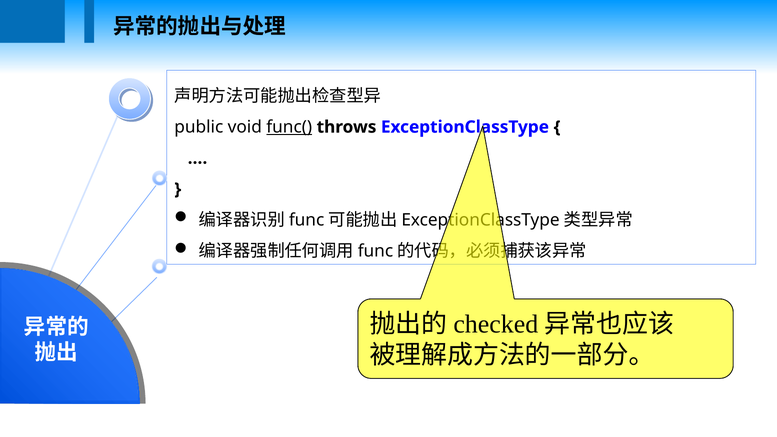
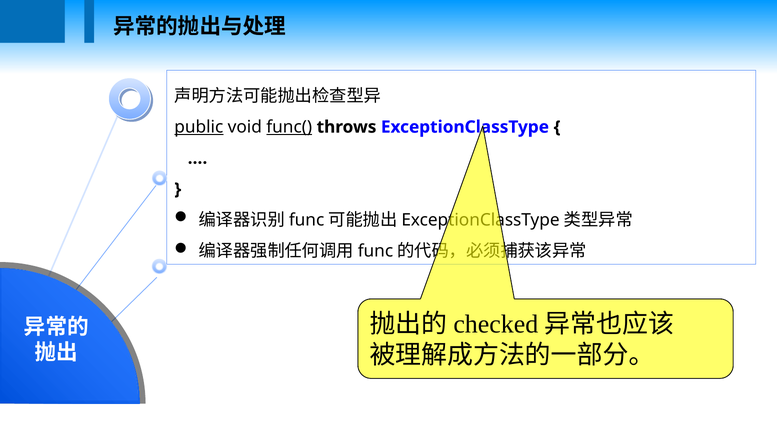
public underline: none -> present
